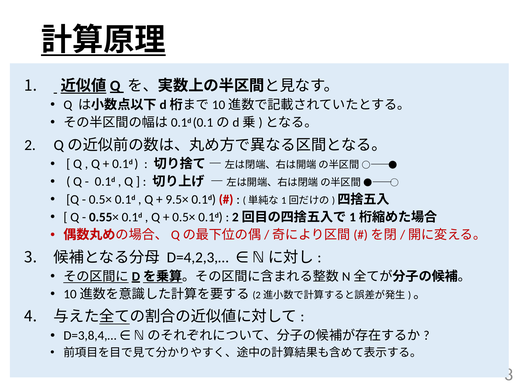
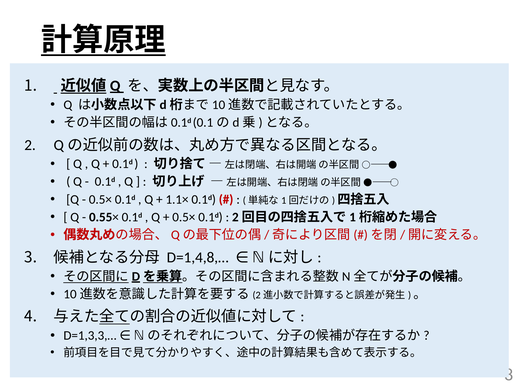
9.5×: 9.5× -> 1.1×
D=4,2,3,…: D=4,2,3,… -> D=1,4,8,…
D=3,8,4,…: D=3,8,4,… -> D=1,3,3,…
